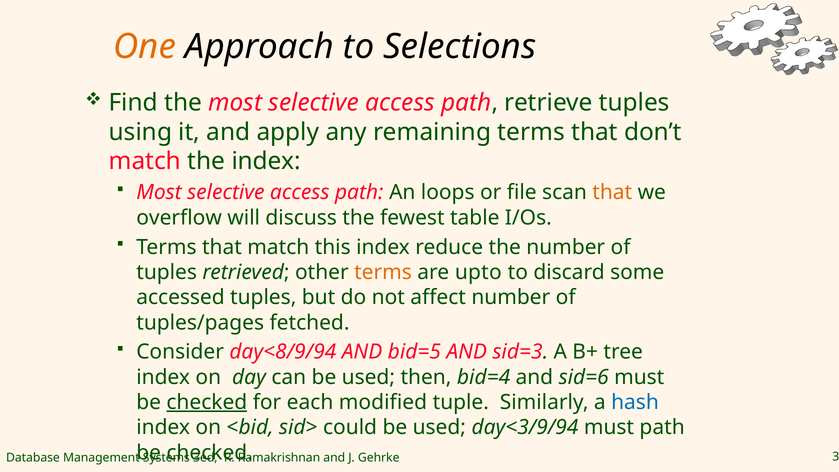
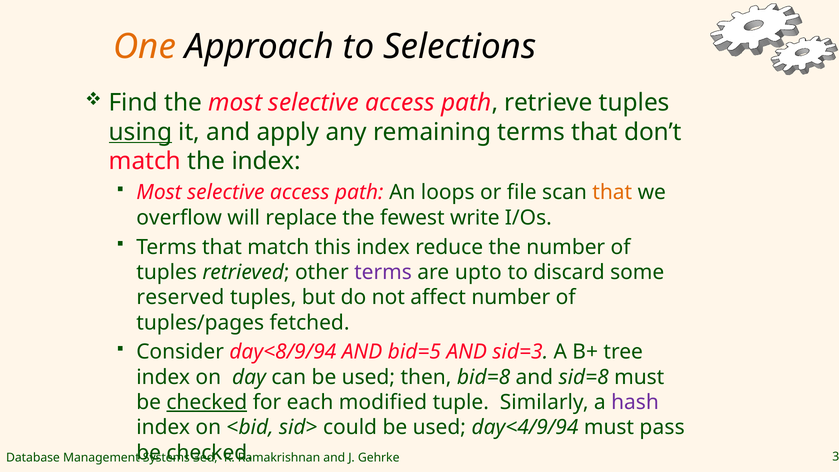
using underline: none -> present
discuss: discuss -> replace
table: table -> write
terms at (383, 272) colour: orange -> purple
accessed: accessed -> reserved
bid=4: bid=4 -> bid=8
sid=6: sid=6 -> sid=8
hash colour: blue -> purple
day<3/9/94: day<3/9/94 -> day<4/9/94
must path: path -> pass
